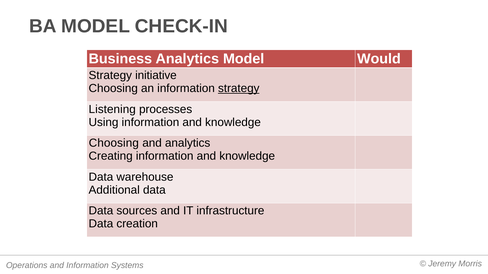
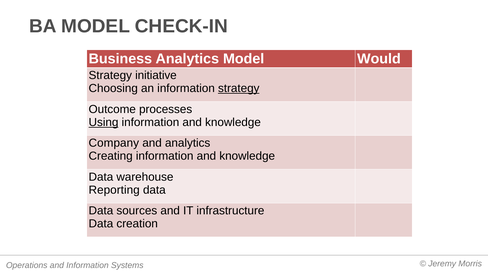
Listening: Listening -> Outcome
Using underline: none -> present
Choosing at (114, 143): Choosing -> Company
Additional: Additional -> Reporting
